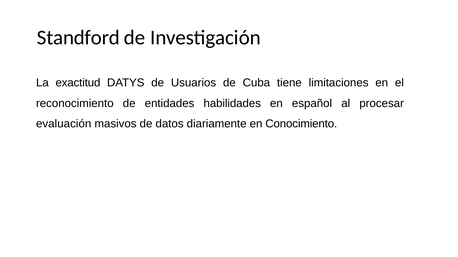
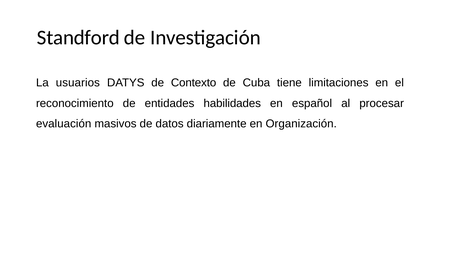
exactitud: exactitud -> usuarios
Usuarios: Usuarios -> Contexto
Conocimiento: Conocimiento -> Organización
